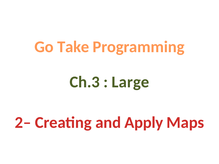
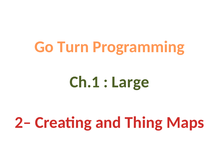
Take: Take -> Turn
Ch.3: Ch.3 -> Ch.1
Apply: Apply -> Thing
